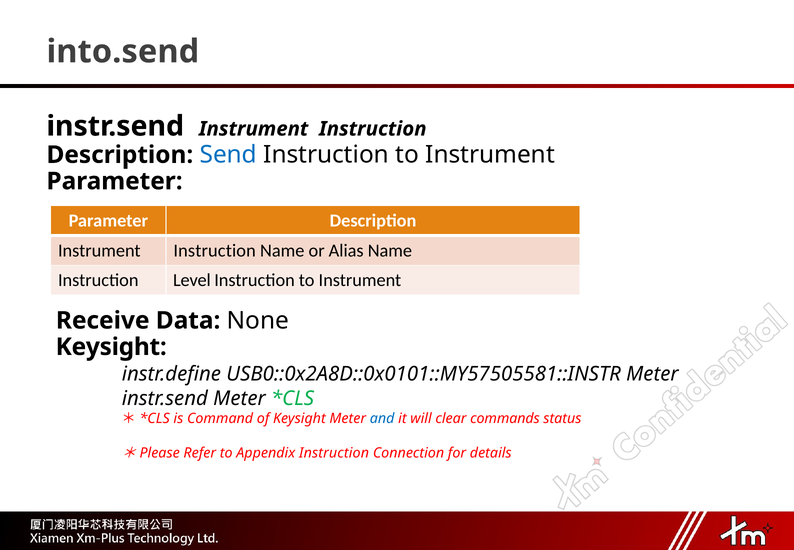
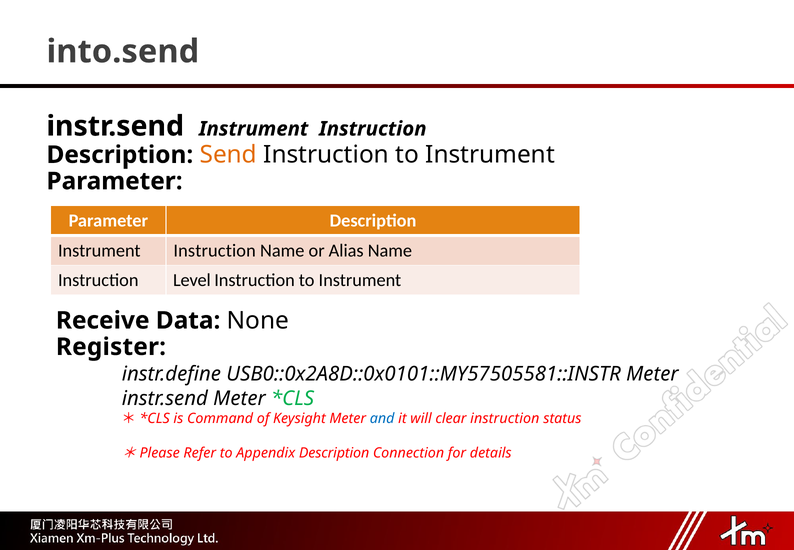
Send colour: blue -> orange
Keysight at (111, 347): Keysight -> Register
clear commands: commands -> instruction
Appendix Instruction: Instruction -> Description
